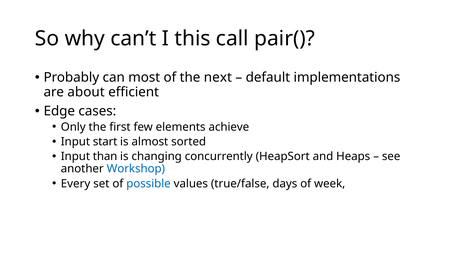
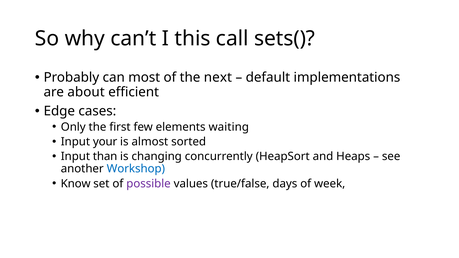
pair(: pair( -> sets(
achieve: achieve -> waiting
start: start -> your
Every: Every -> Know
possible colour: blue -> purple
